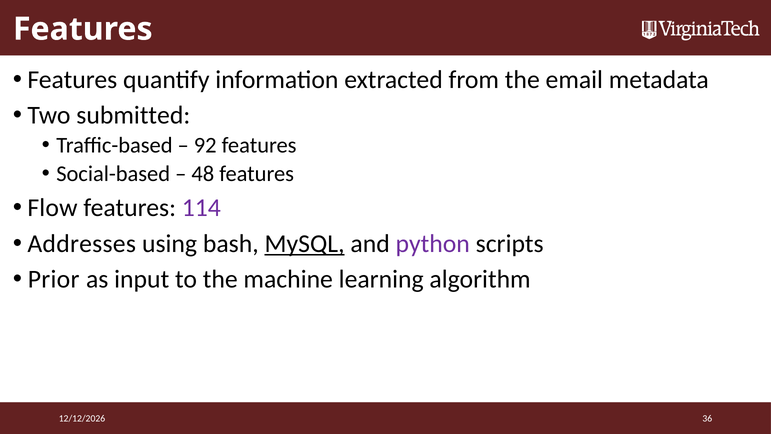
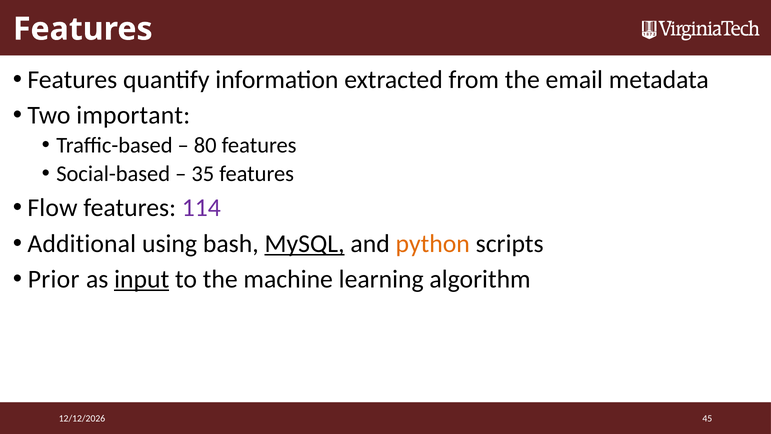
submitted: submitted -> important
92: 92 -> 80
48: 48 -> 35
Addresses: Addresses -> Additional
python colour: purple -> orange
input underline: none -> present
36: 36 -> 45
